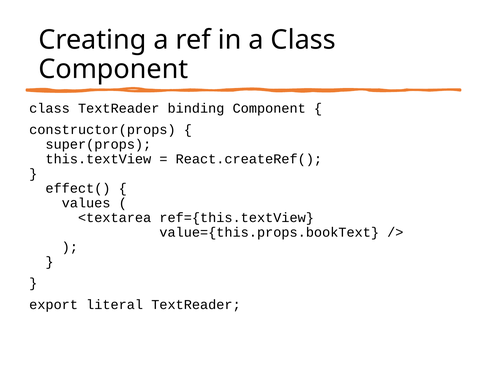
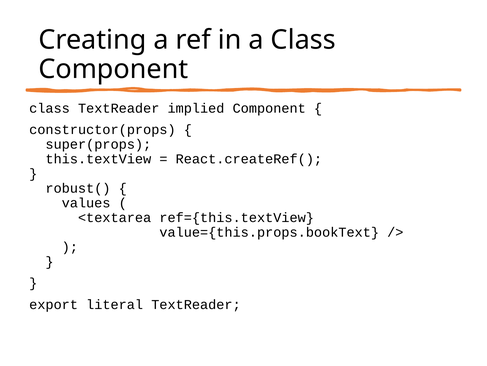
binding: binding -> implied
effect(: effect( -> robust(
